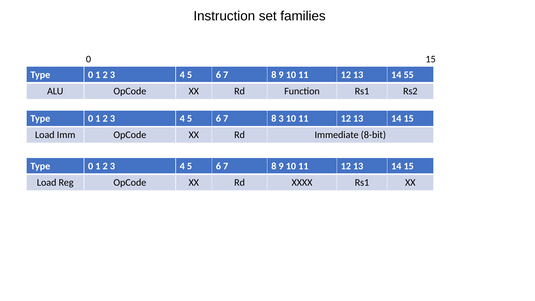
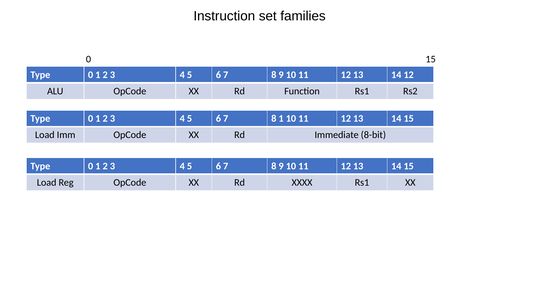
14 55: 55 -> 12
8 3: 3 -> 1
